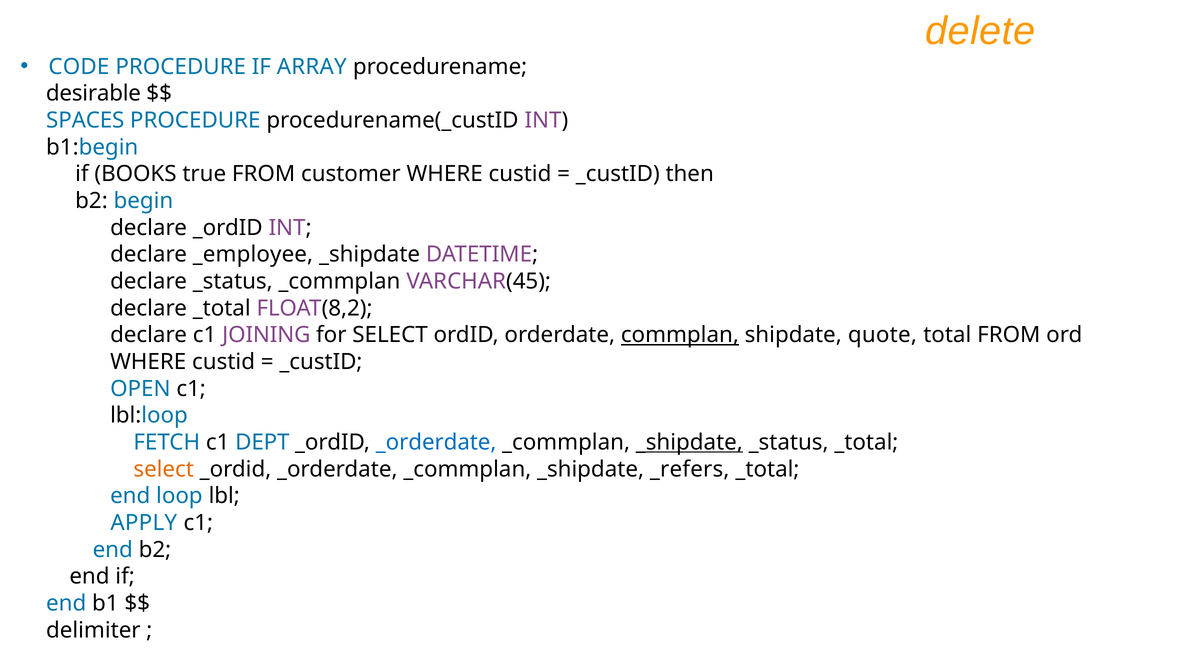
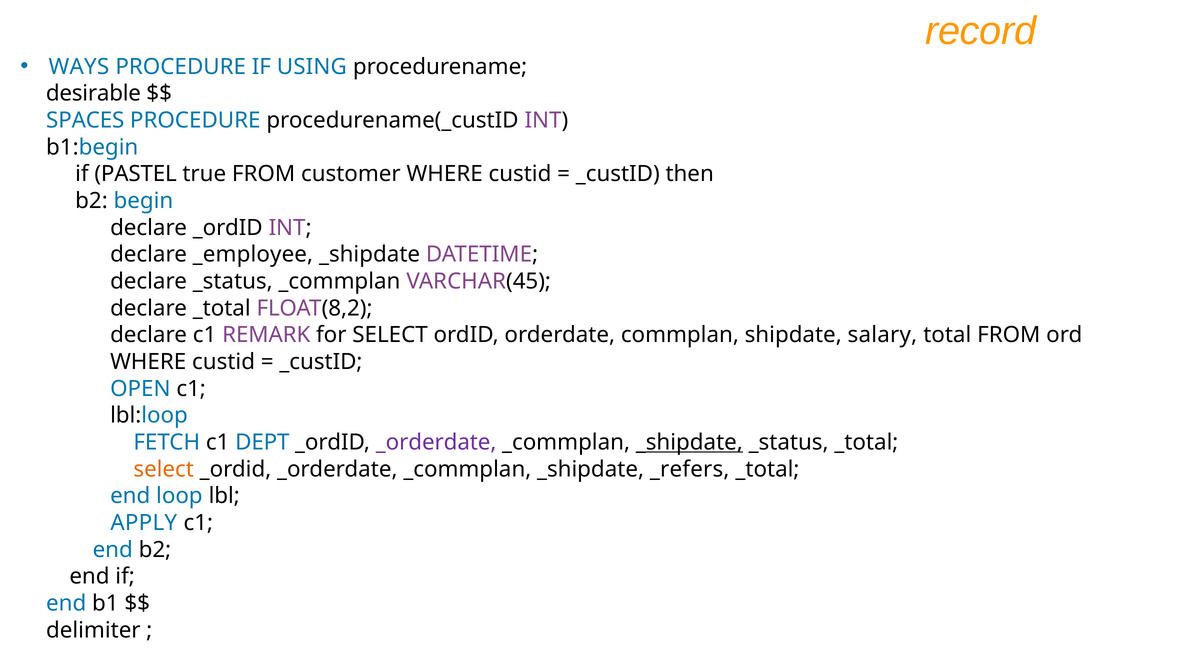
delete: delete -> record
CODE: CODE -> WAYS
ARRAY: ARRAY -> USING
BOOKS: BOOKS -> PASTEL
JOINING: JOINING -> REMARK
commplan underline: present -> none
quote: quote -> salary
_orderdate at (436, 443) colour: blue -> purple
